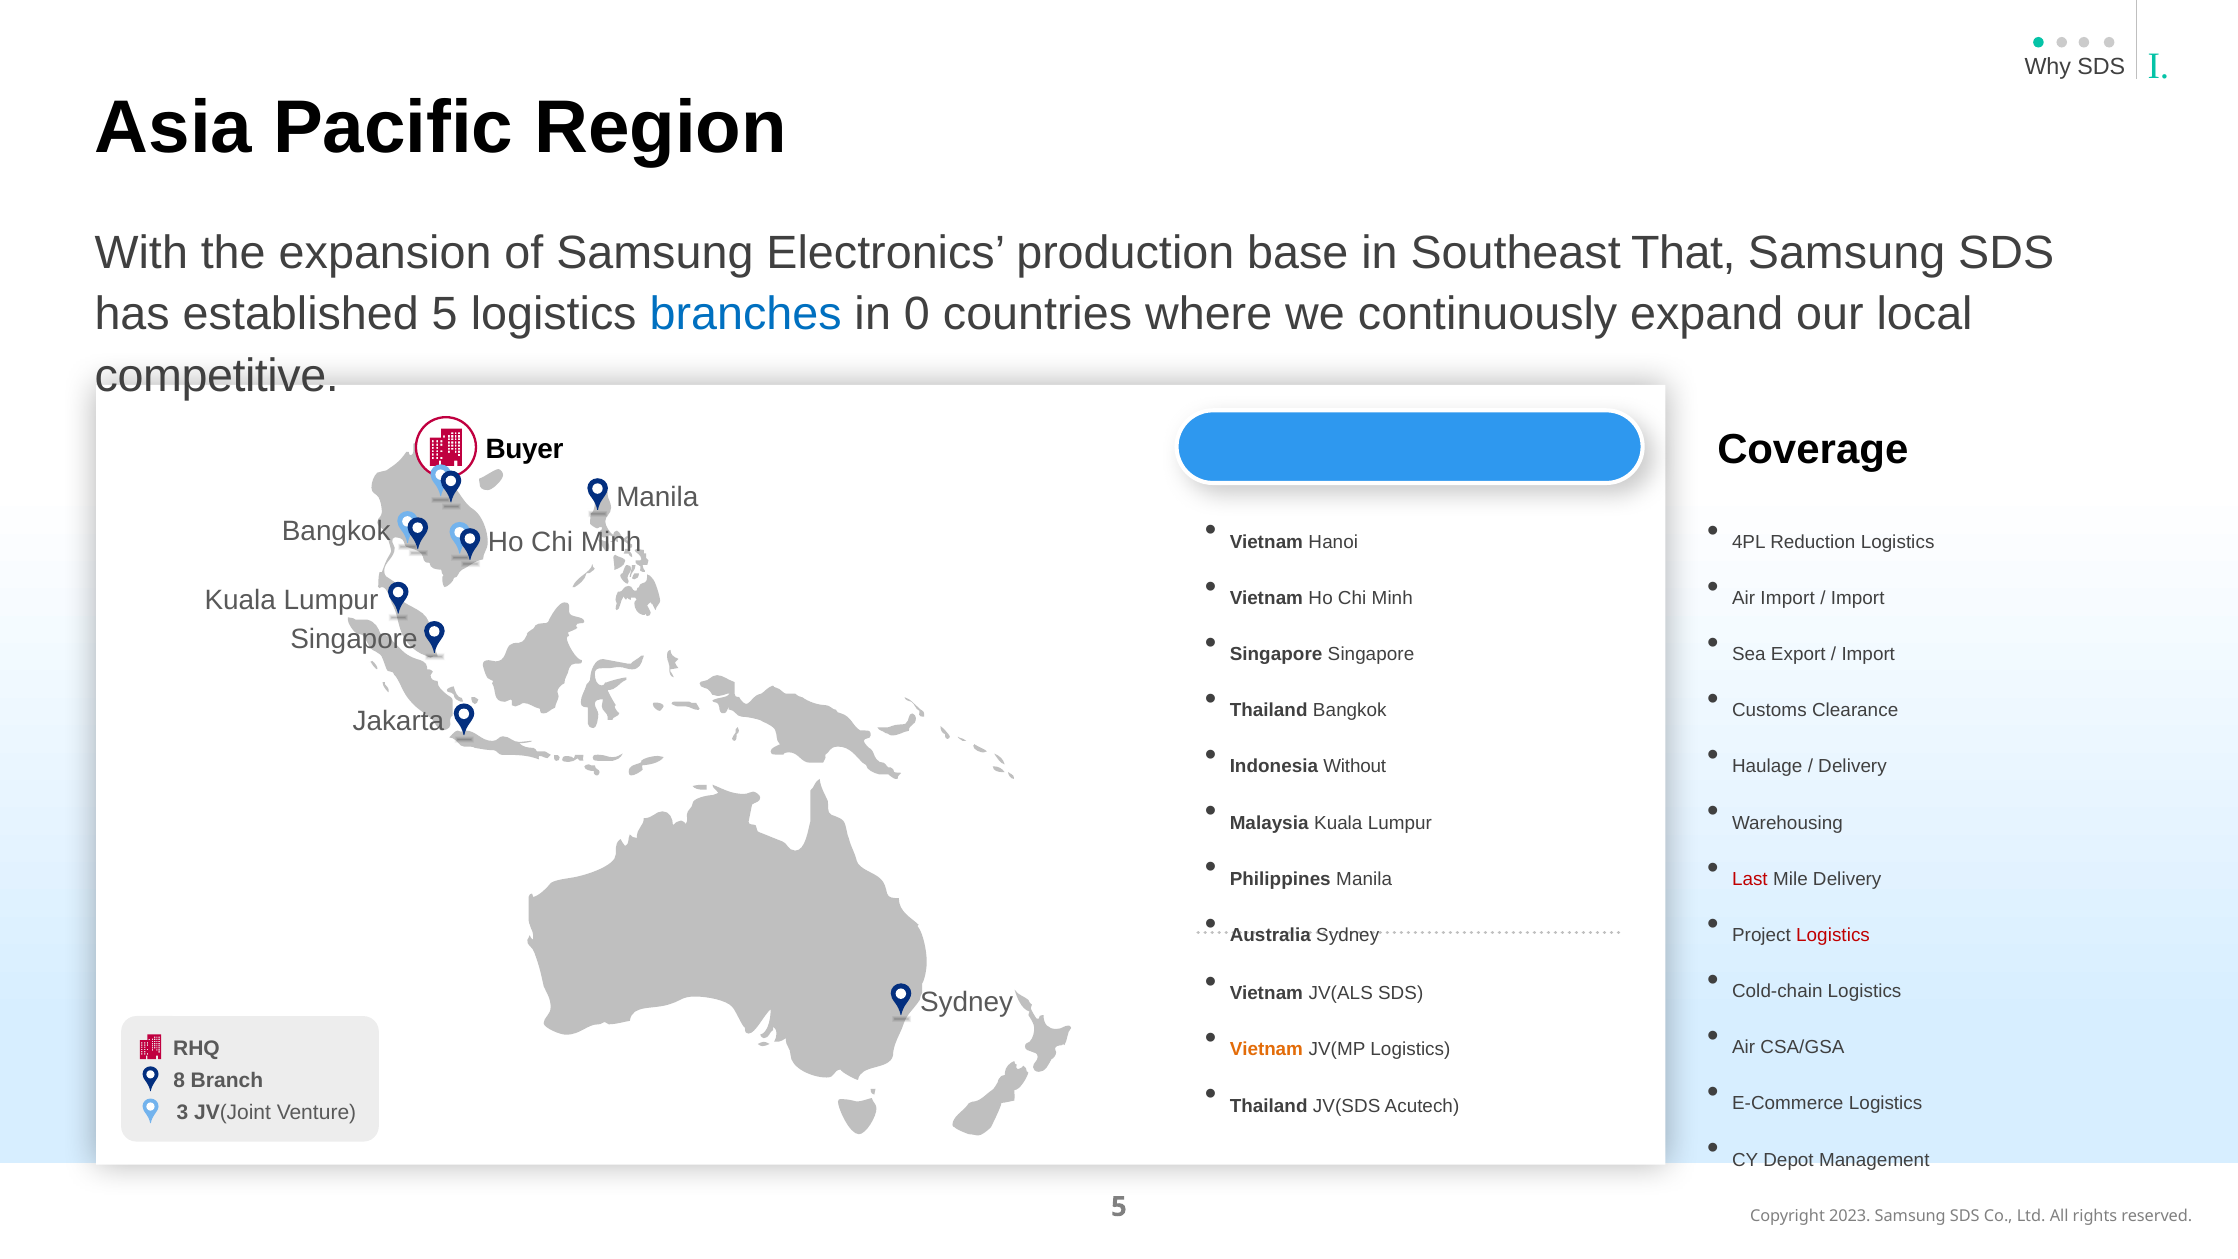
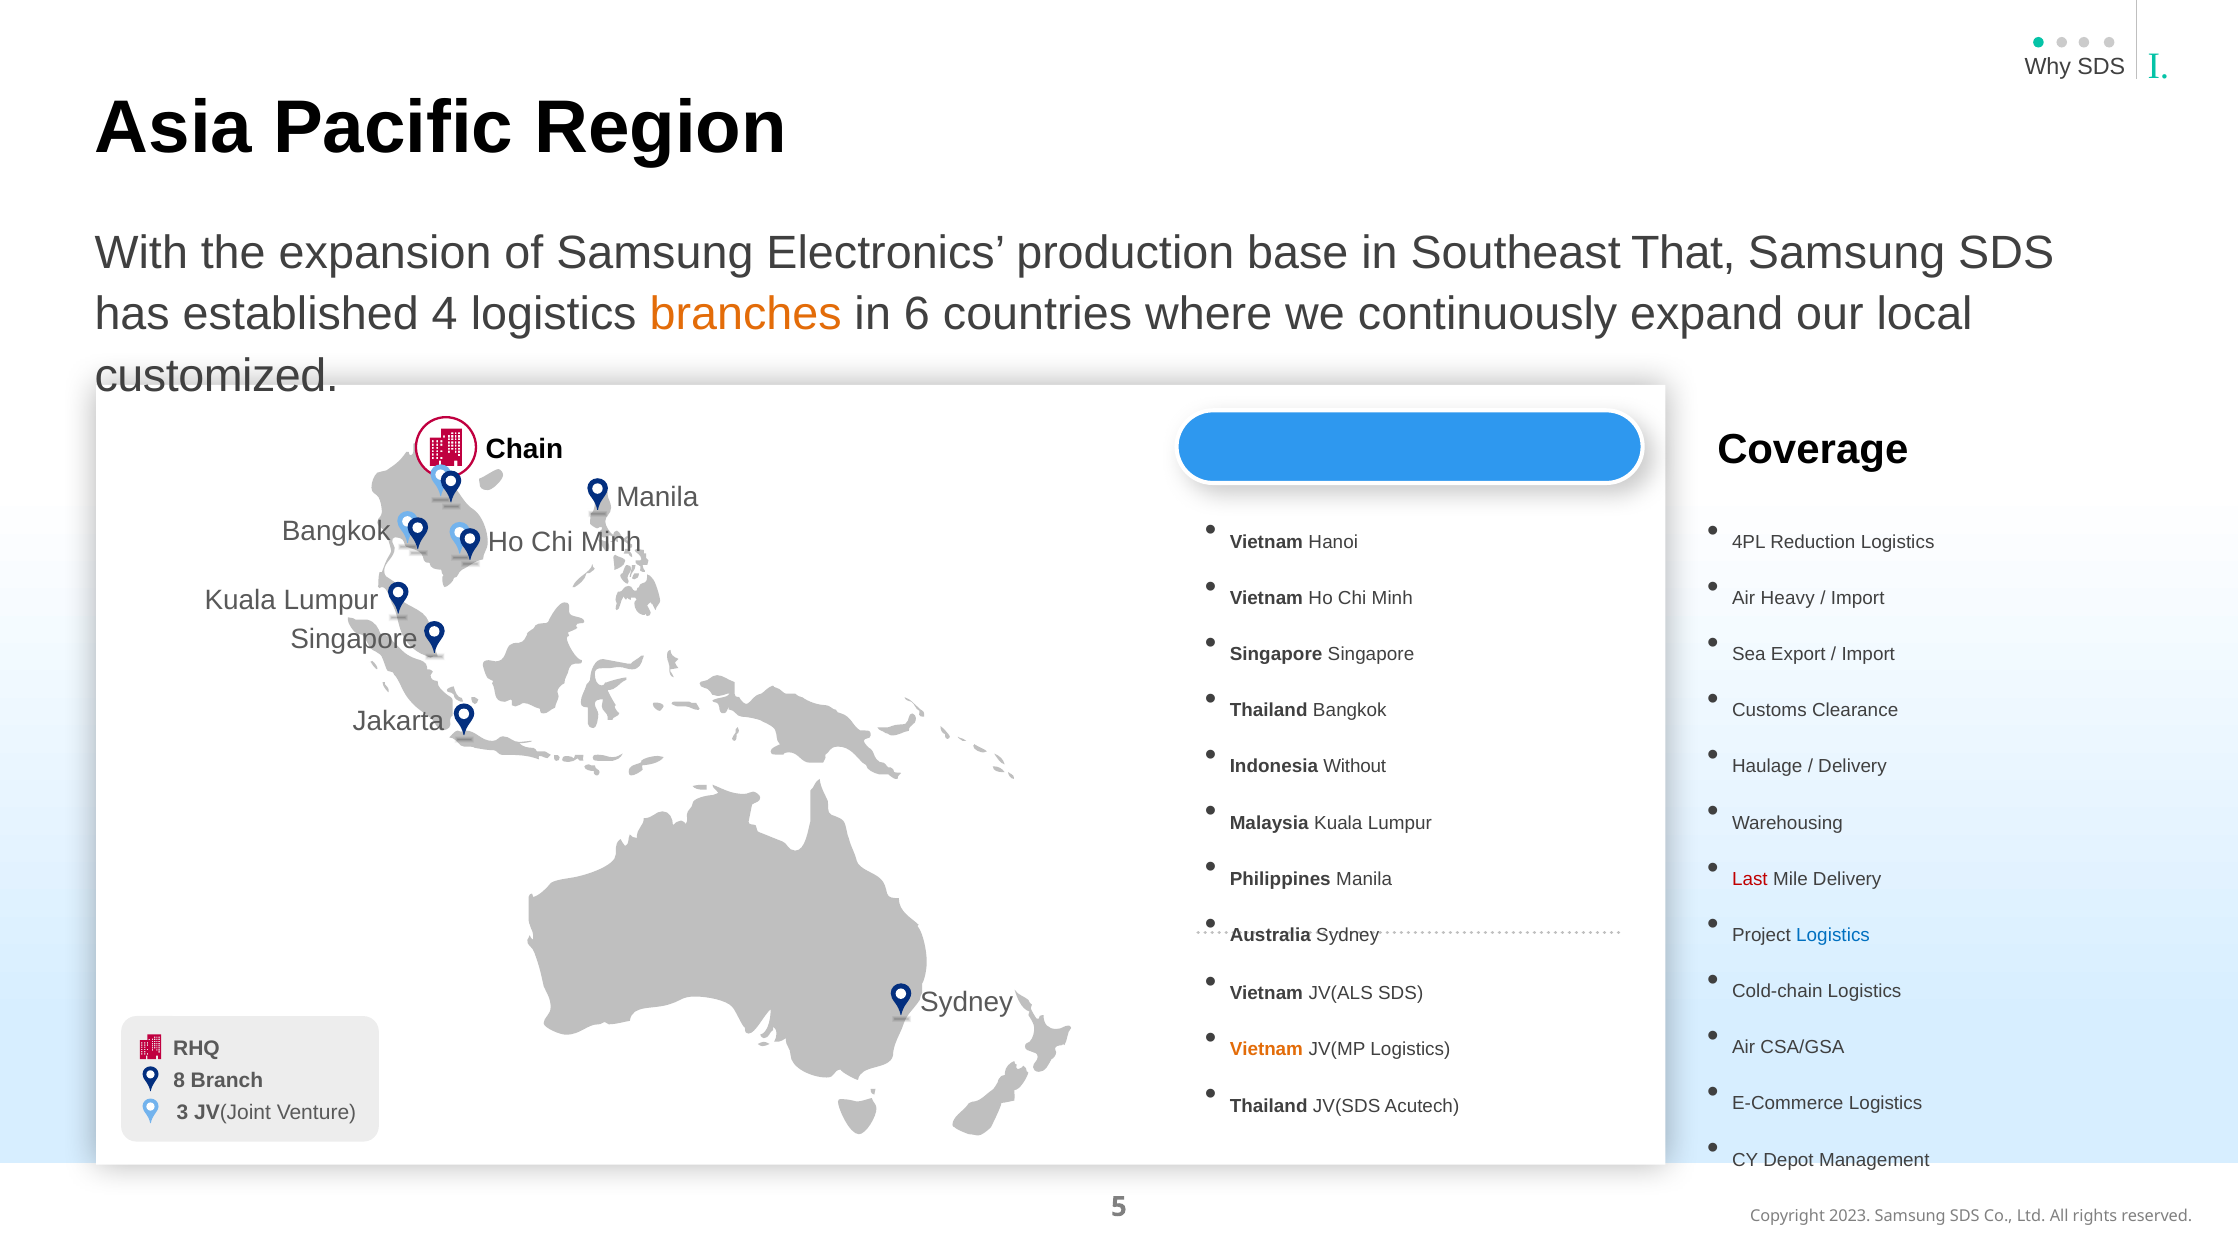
established 5: 5 -> 4
branches colour: blue -> orange
0: 0 -> 6
competitive: competitive -> customized
Buyer: Buyer -> Chain
Air Import: Import -> Heavy
Logistics at (1833, 935) colour: red -> blue
